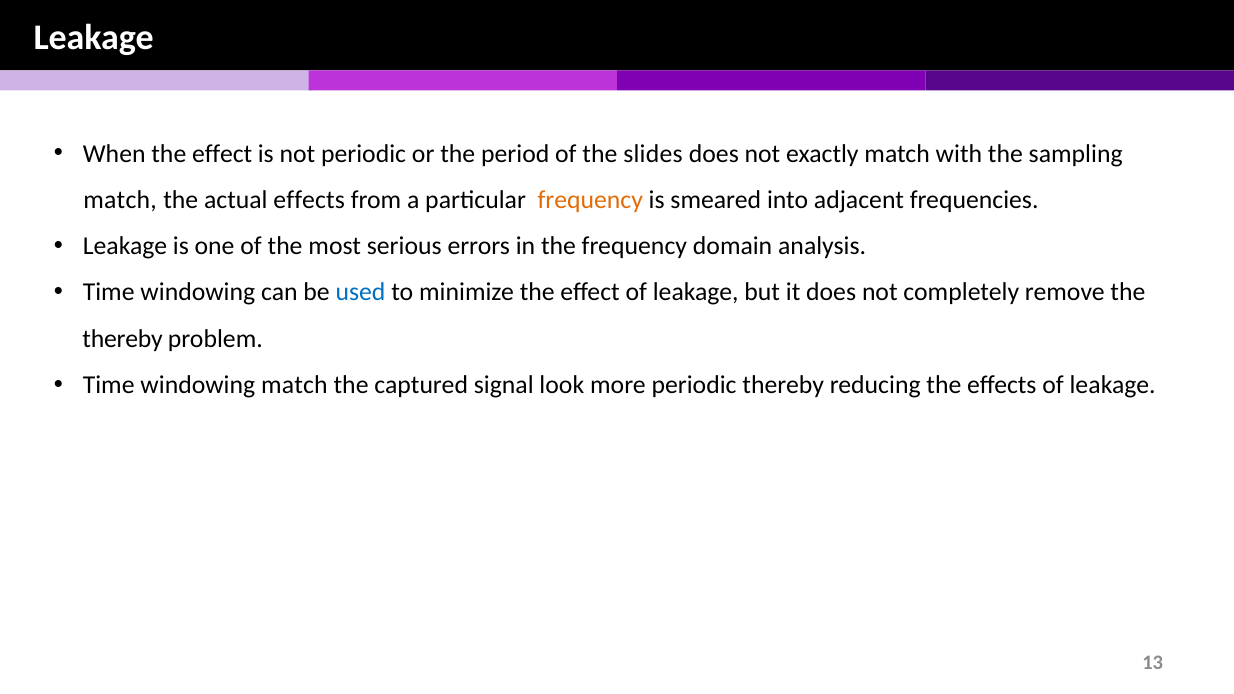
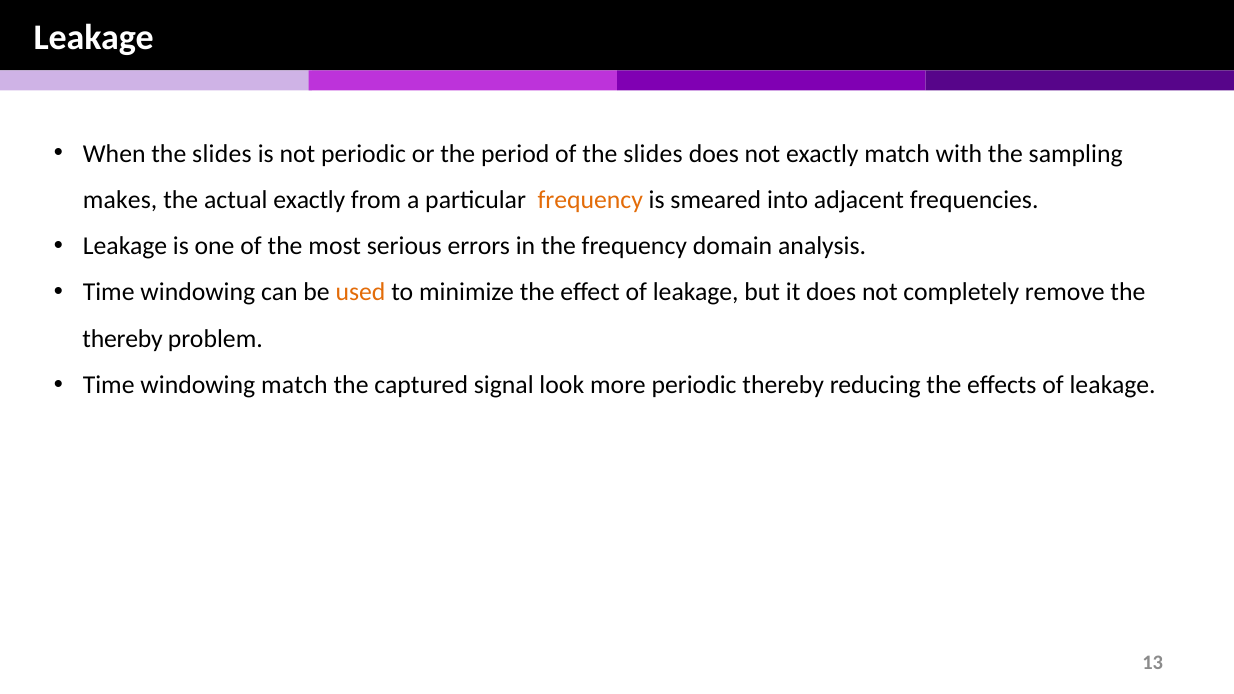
When the effect: effect -> slides
match at (120, 200): match -> makes
actual effects: effects -> exactly
used colour: blue -> orange
